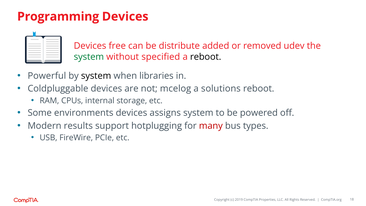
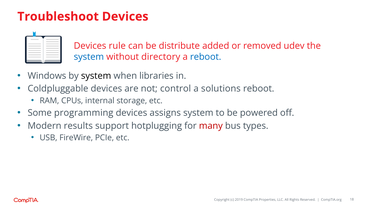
Programming: Programming -> Troubleshoot
free: free -> rule
system at (89, 57) colour: green -> blue
specified: specified -> directory
reboot at (206, 57) colour: black -> blue
Powerful: Powerful -> Windows
mcelog: mcelog -> control
environments: environments -> programming
